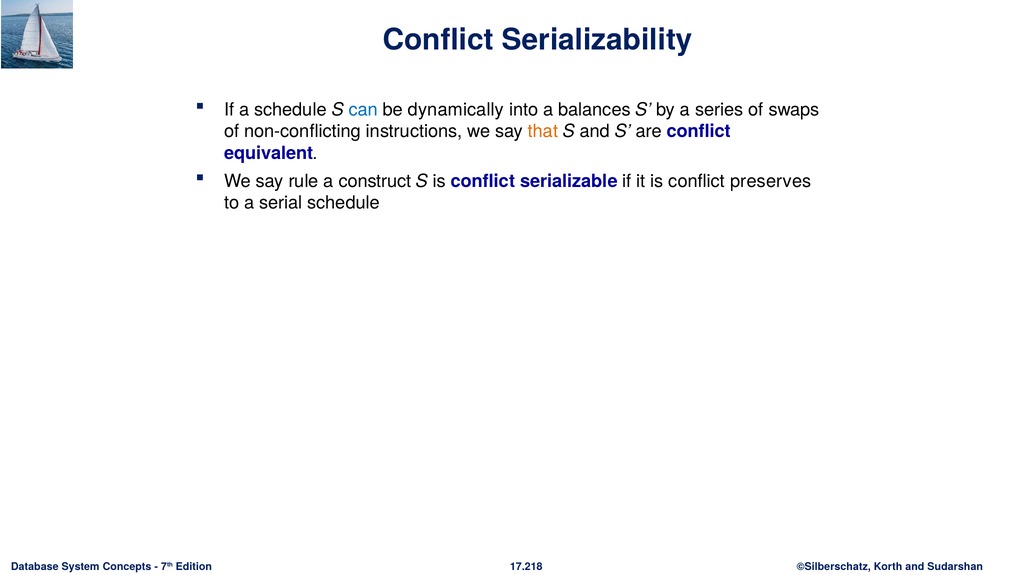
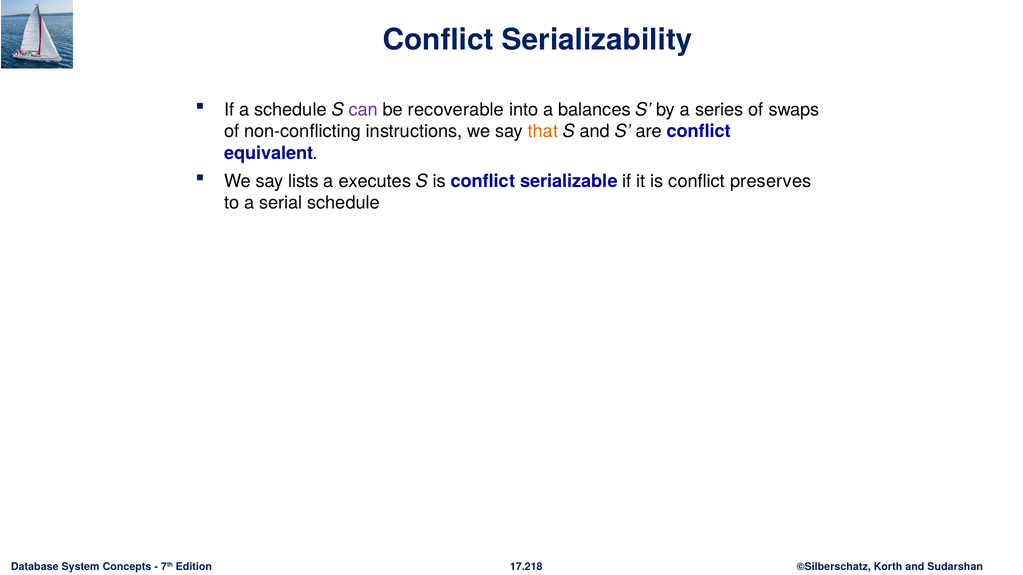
can colour: blue -> purple
dynamically: dynamically -> recoverable
rule: rule -> lists
construct: construct -> executes
